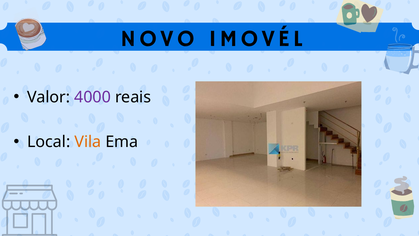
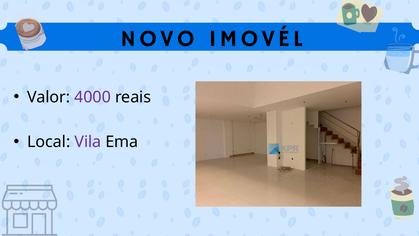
Vila colour: orange -> purple
